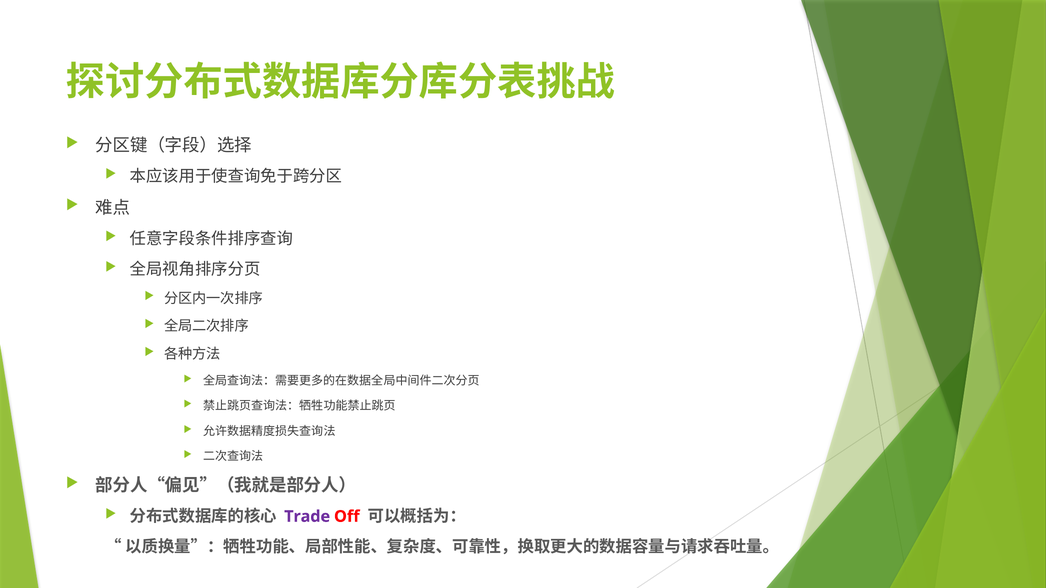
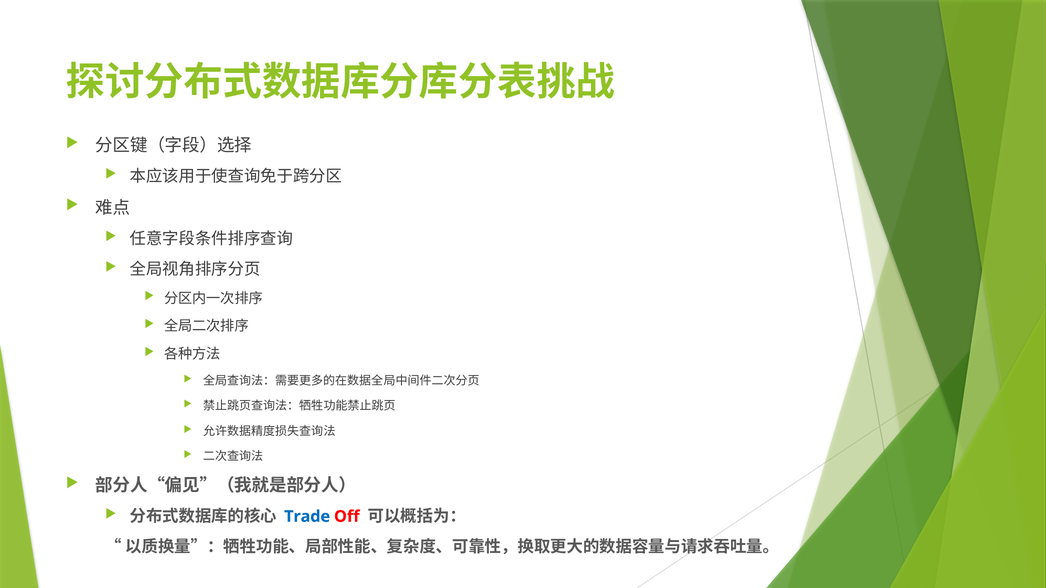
Trade colour: purple -> blue
